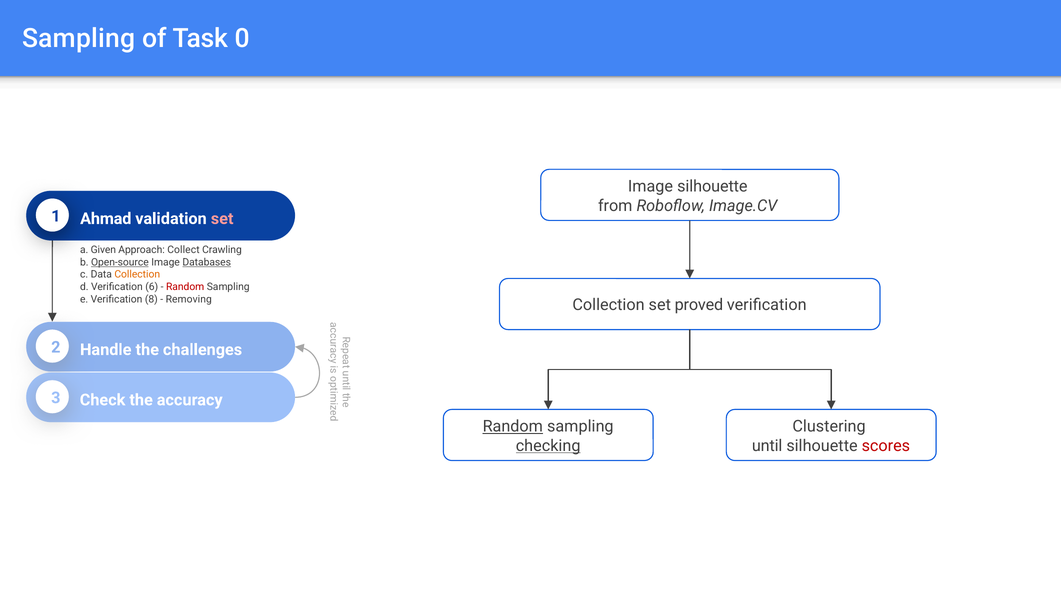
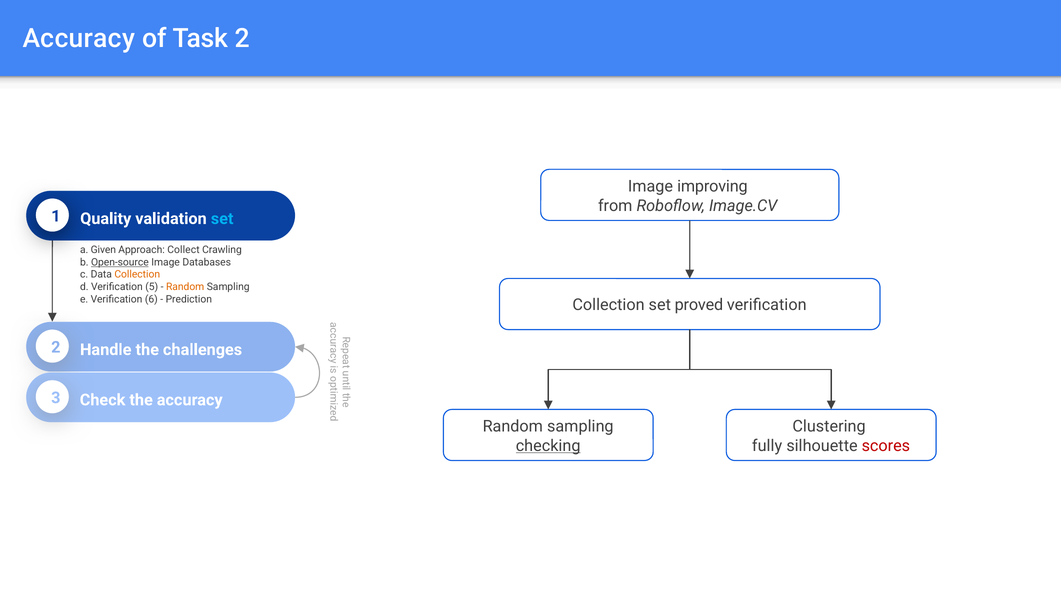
Sampling at (79, 39): Sampling -> Accuracy
Task 0: 0 -> 2
Image silhouette: silhouette -> improving
Ahmad: Ahmad -> Quality
set at (222, 219) colour: pink -> light blue
Databases underline: present -> none
6: 6 -> 5
Random at (185, 287) colour: red -> orange
8: 8 -> 6
Removing: Removing -> Prediction
Random at (513, 426) underline: present -> none
until: until -> fully
